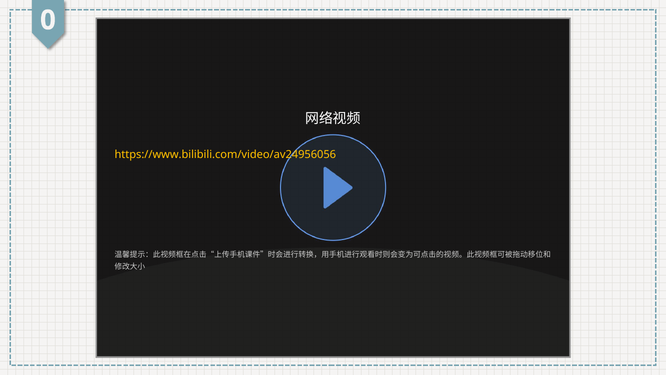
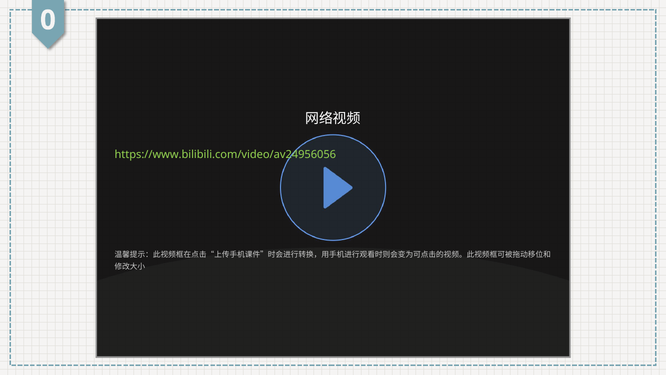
https://www.bilibili.com/video/av24956056 colour: yellow -> light green
